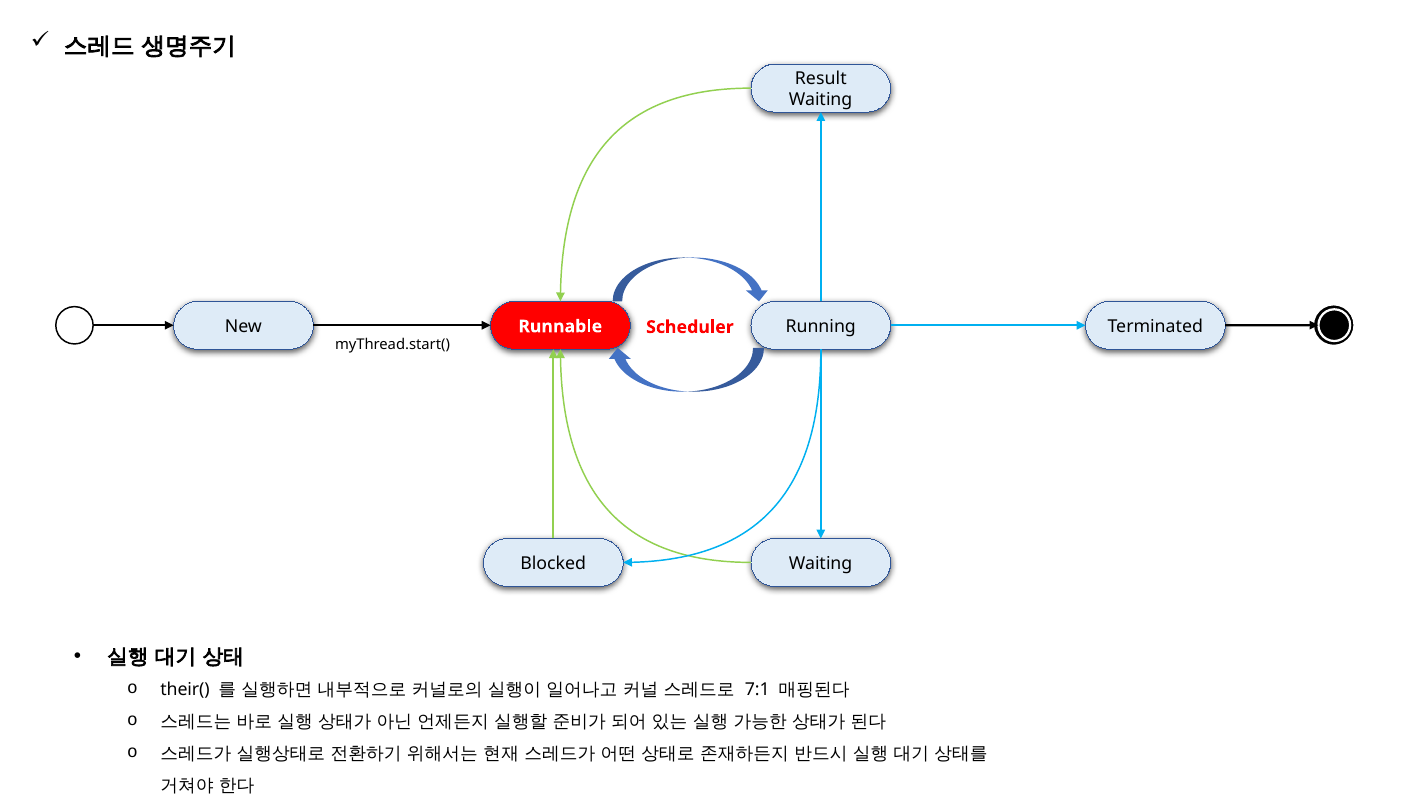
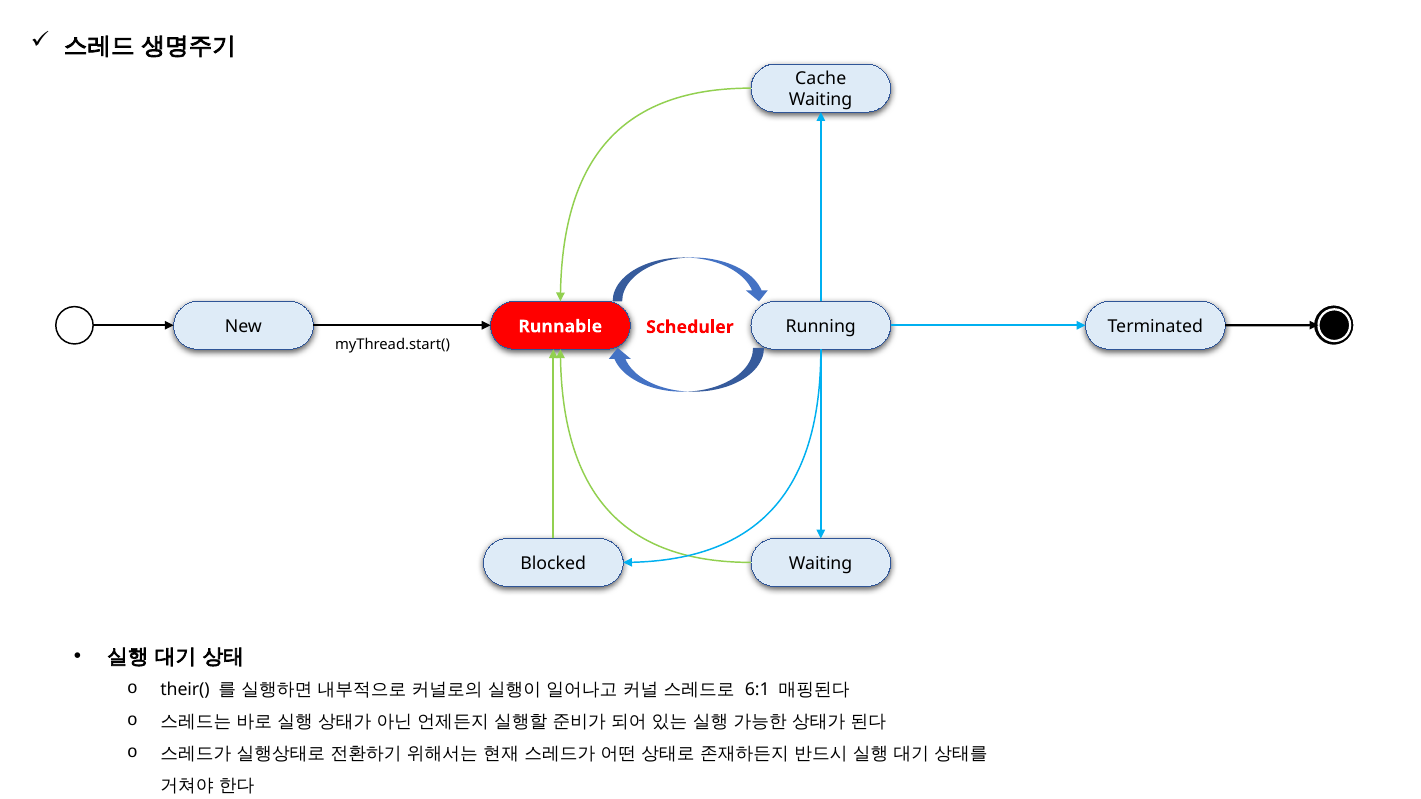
Result: Result -> Cache
7:1: 7:1 -> 6:1
